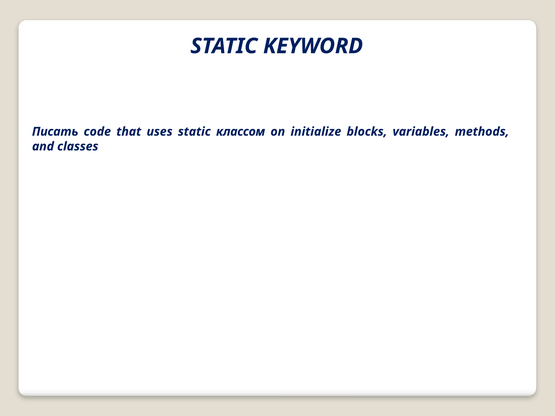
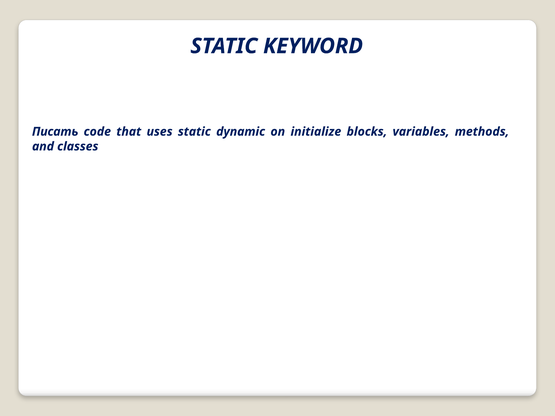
классом: классом -> dynamic
